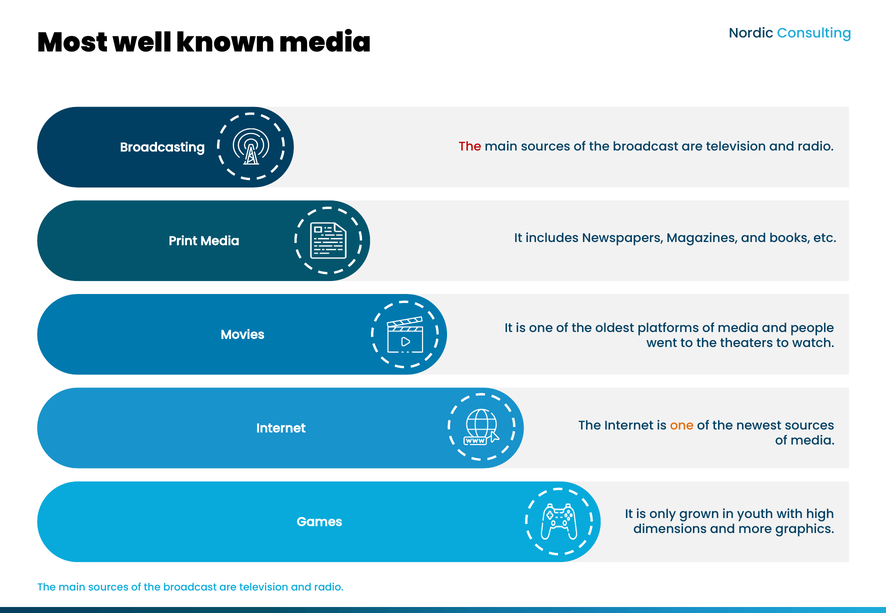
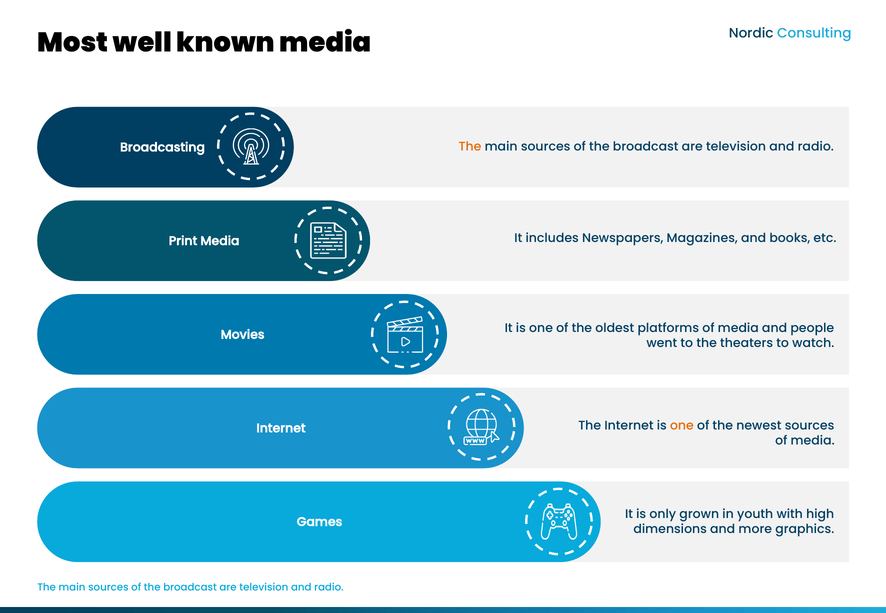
The at (470, 147) colour: red -> orange
